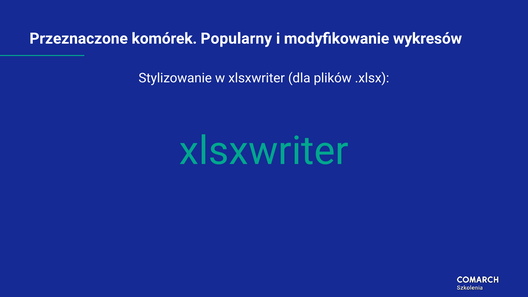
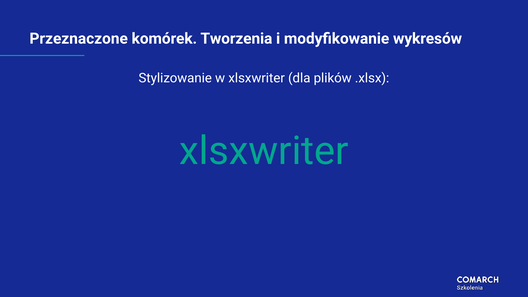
Popularny: Popularny -> Tworzenia
